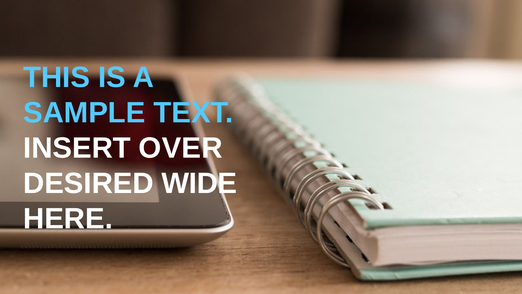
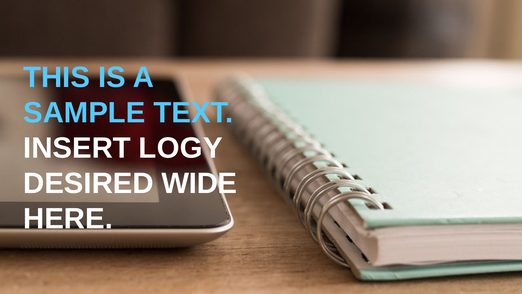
OVER: OVER -> LOGY
